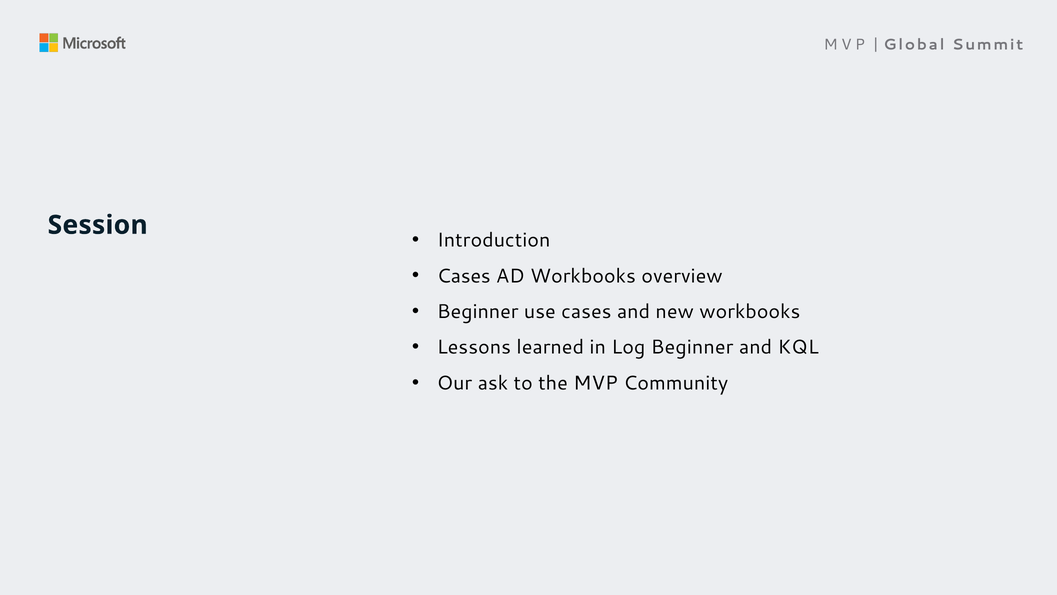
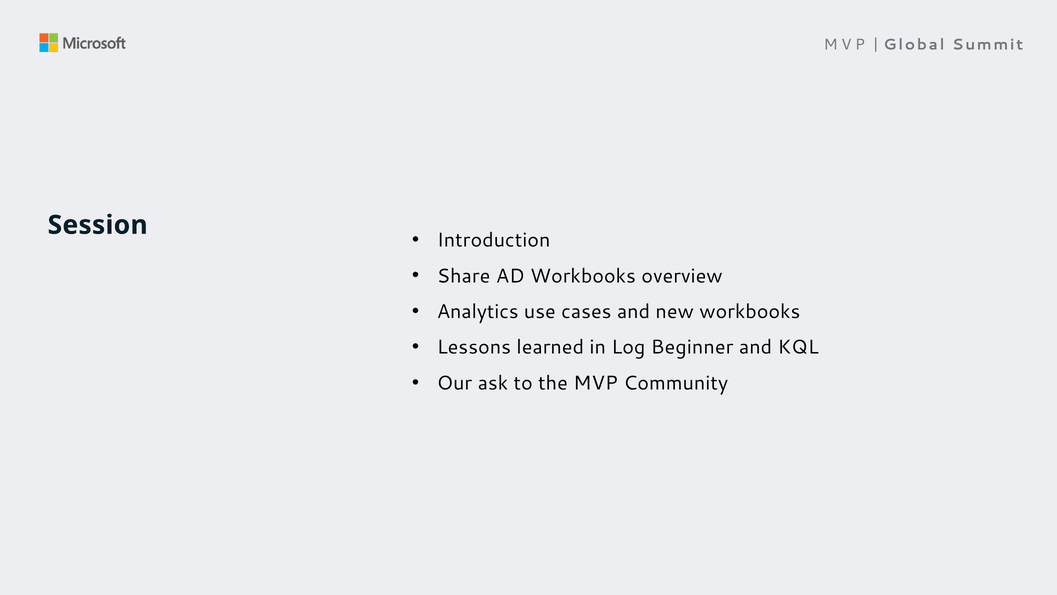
Cases at (464, 276): Cases -> Share
Beginner at (478, 311): Beginner -> Analytics
